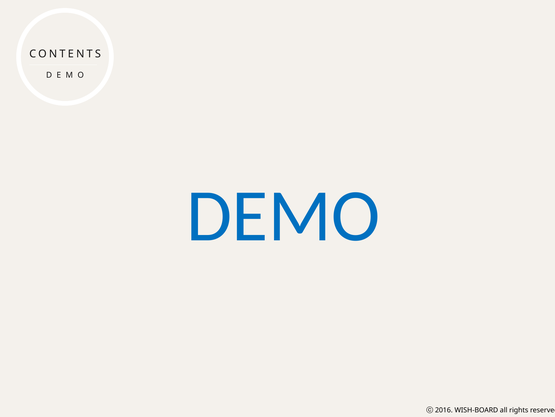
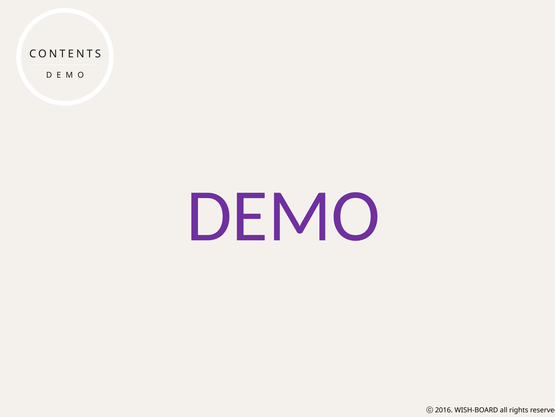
DEMO colour: blue -> purple
